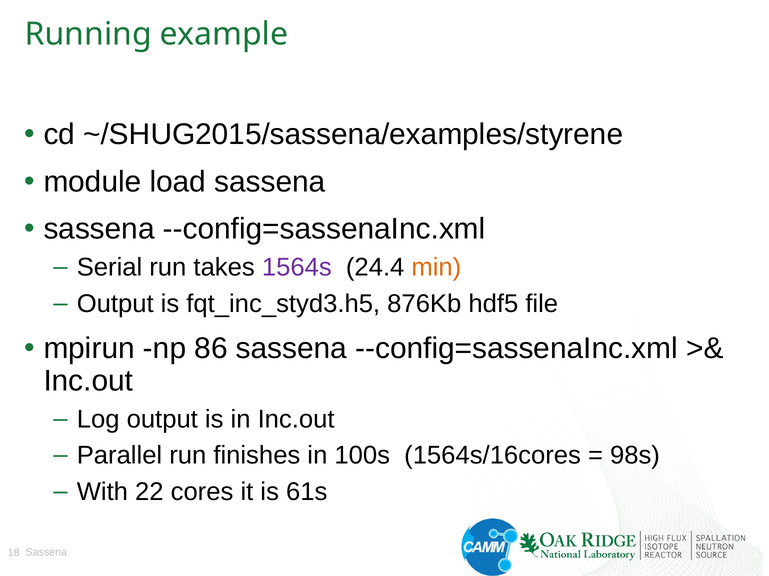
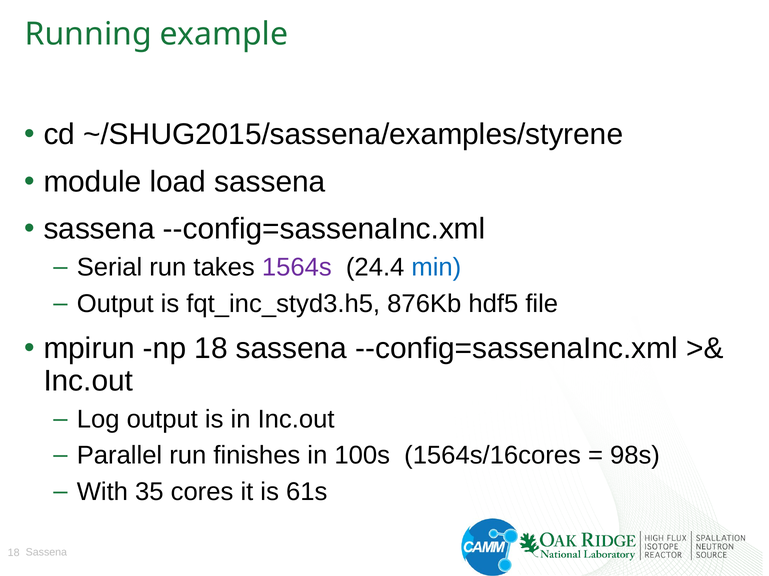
min colour: orange -> blue
np 86: 86 -> 18
22: 22 -> 35
